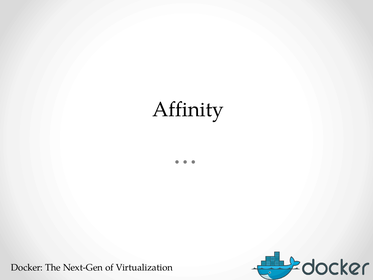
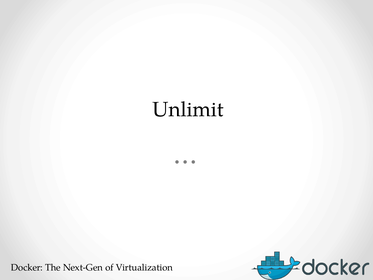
Affinity: Affinity -> Unlimit
